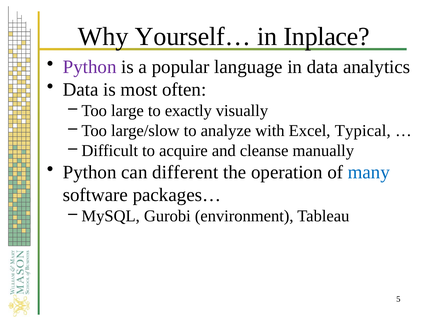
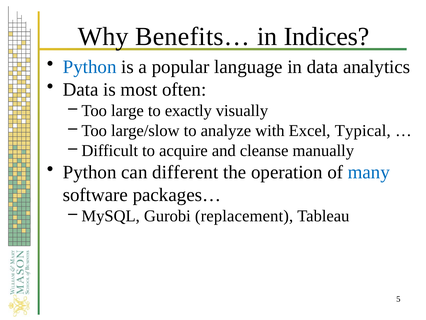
Yourself…: Yourself… -> Benefits…
Inplace: Inplace -> Indices
Python at (90, 67) colour: purple -> blue
environment: environment -> replacement
